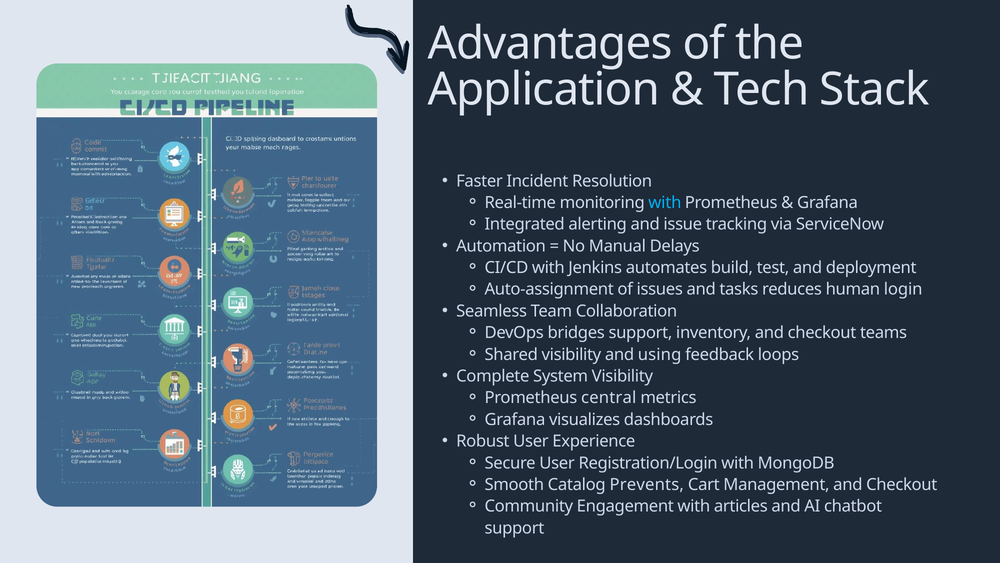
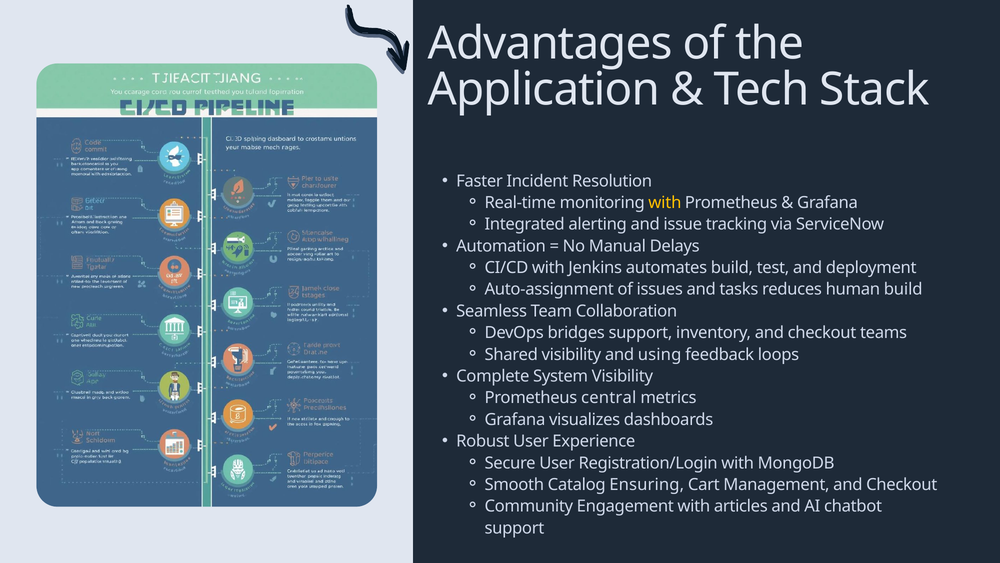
with at (665, 203) colour: light blue -> yellow
human login: login -> build
Prevents: Prevents -> Ensuring
